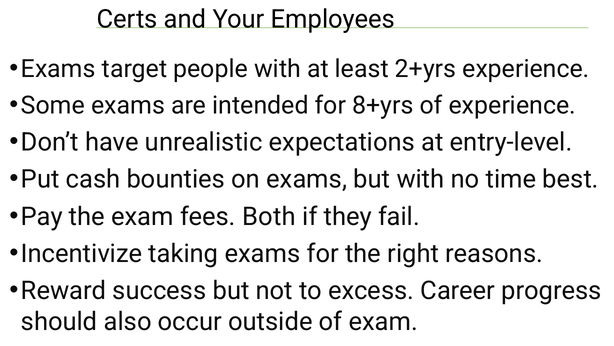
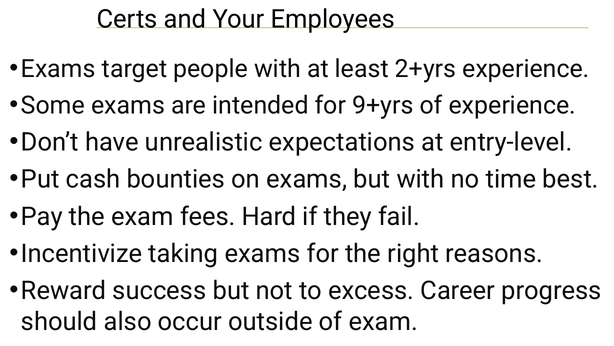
8+yrs: 8+yrs -> 9+yrs
Both: Both -> Hard
